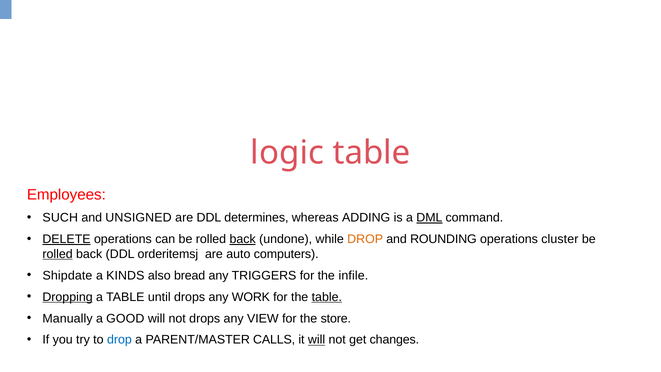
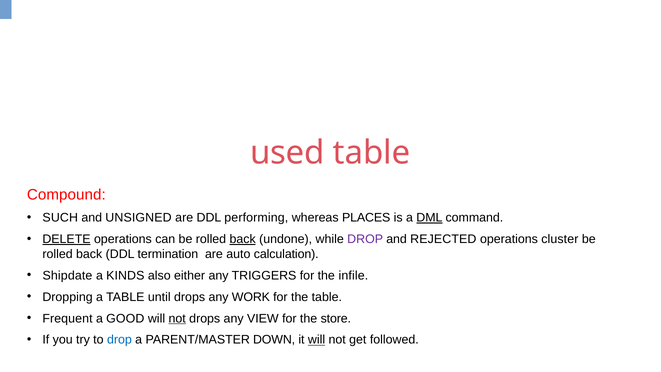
logic: logic -> used
Employees: Employees -> Compound
determines: determines -> performing
ADDING: ADDING -> PLACES
DROP at (365, 239) colour: orange -> purple
ROUNDING: ROUNDING -> REJECTED
rolled at (58, 254) underline: present -> none
orderitemsj: orderitemsj -> termination
computers: computers -> calculation
bread: bread -> either
Dropping underline: present -> none
table at (327, 297) underline: present -> none
Manually: Manually -> Frequent
not at (177, 318) underline: none -> present
CALLS: CALLS -> DOWN
changes: changes -> followed
